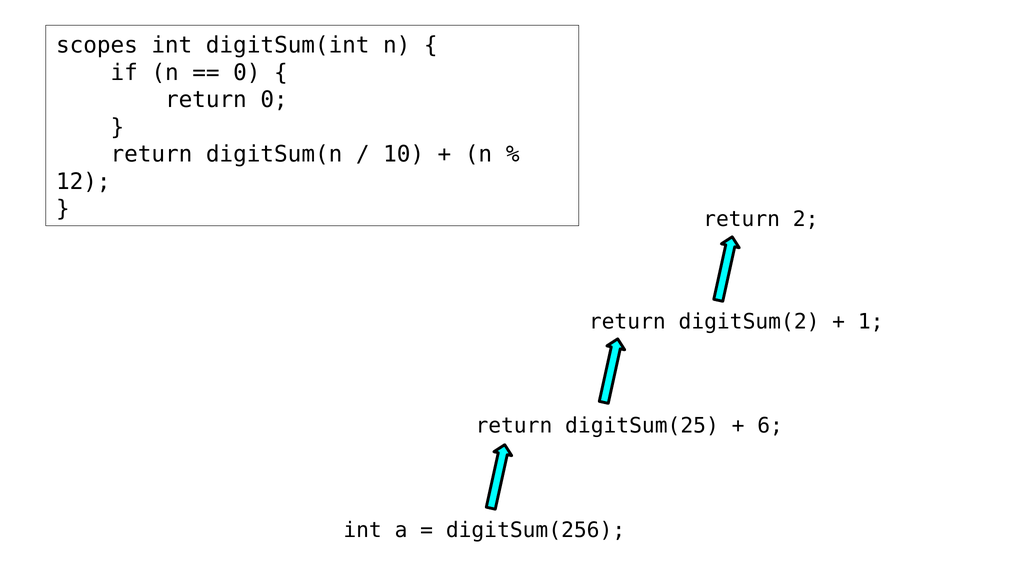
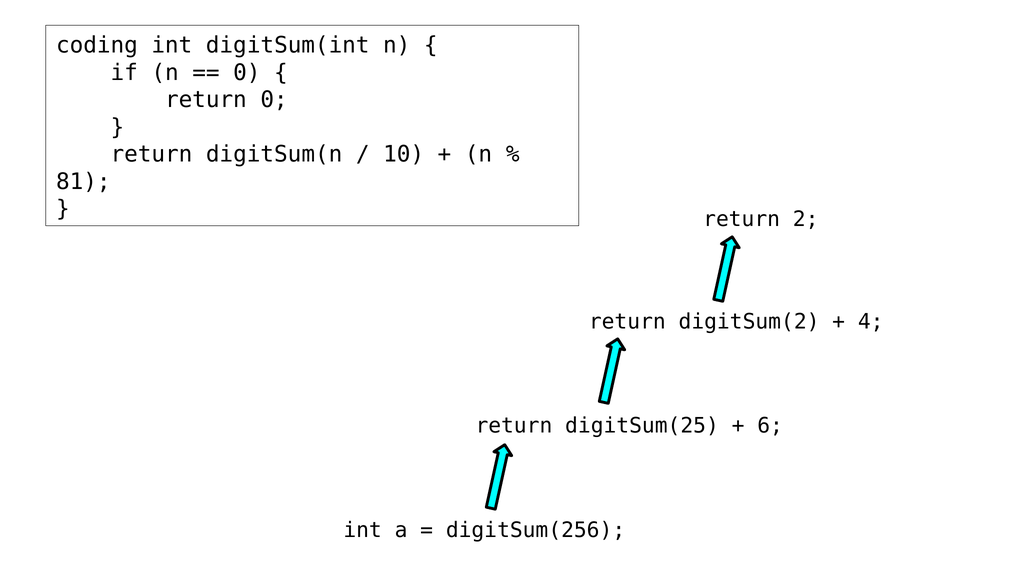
scopes: scopes -> coding
12: 12 -> 81
1: 1 -> 4
